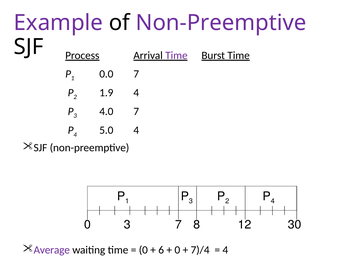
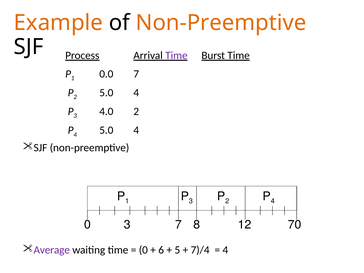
Example colour: purple -> orange
Non-Preemptive at (221, 23) colour: purple -> orange
1.9 at (106, 93): 1.9 -> 5.0
4.0 7: 7 -> 2
30: 30 -> 70
0 at (177, 250): 0 -> 5
